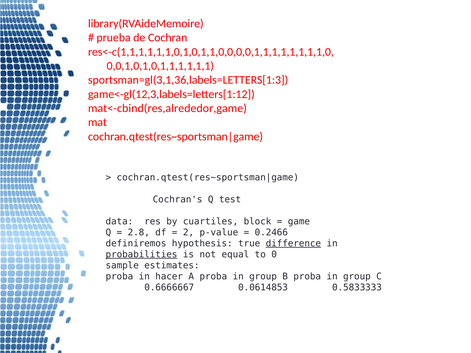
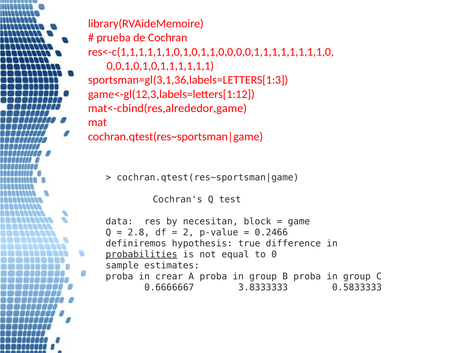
cuartiles: cuartiles -> necesitan
difference underline: present -> none
hacer: hacer -> crear
0.0614853: 0.0614853 -> 3.8333333
